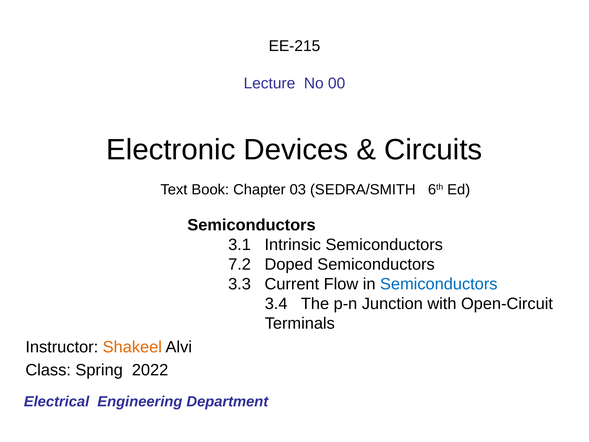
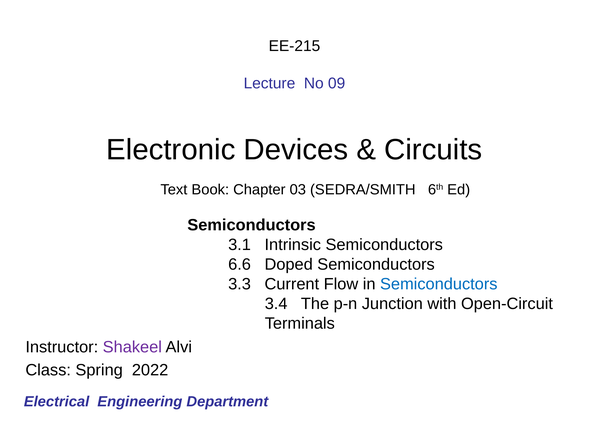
00: 00 -> 09
7.2: 7.2 -> 6.6
Shakeel colour: orange -> purple
